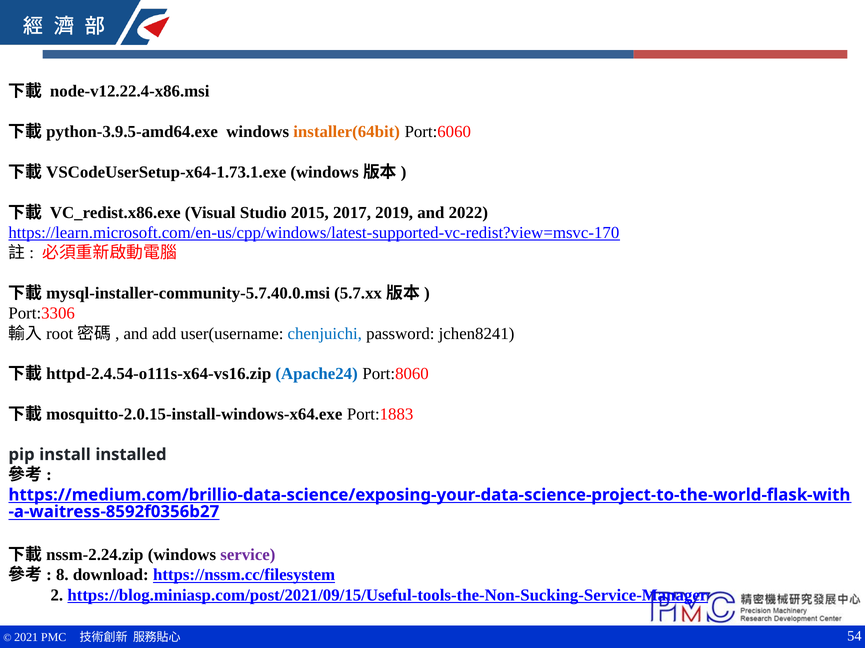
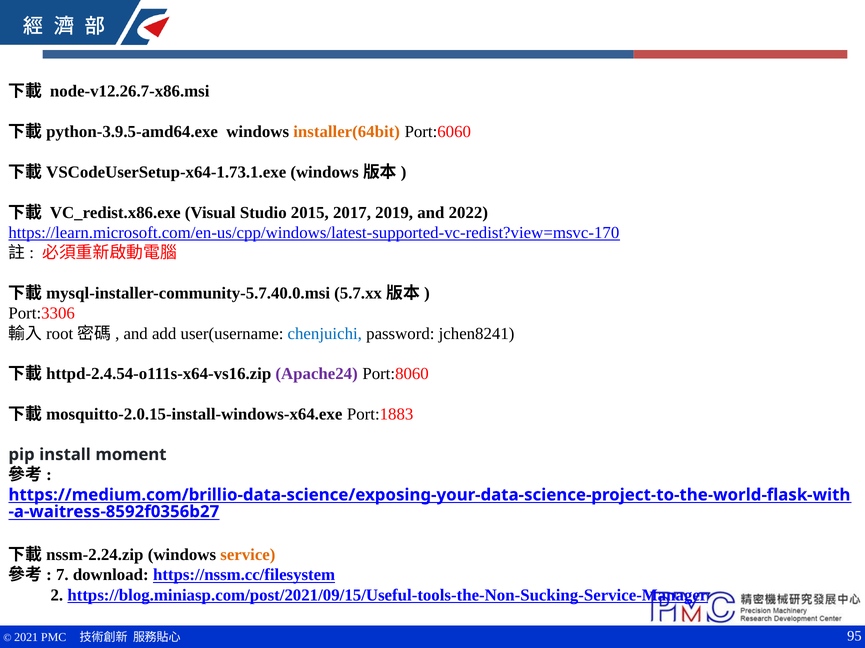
node-v12.22.4-x86.msi: node-v12.22.4-x86.msi -> node-v12.26.7-x86.msi
Apache24 colour: blue -> purple
installed: installed -> moment
service colour: purple -> orange
8: 8 -> 7
54: 54 -> 95
